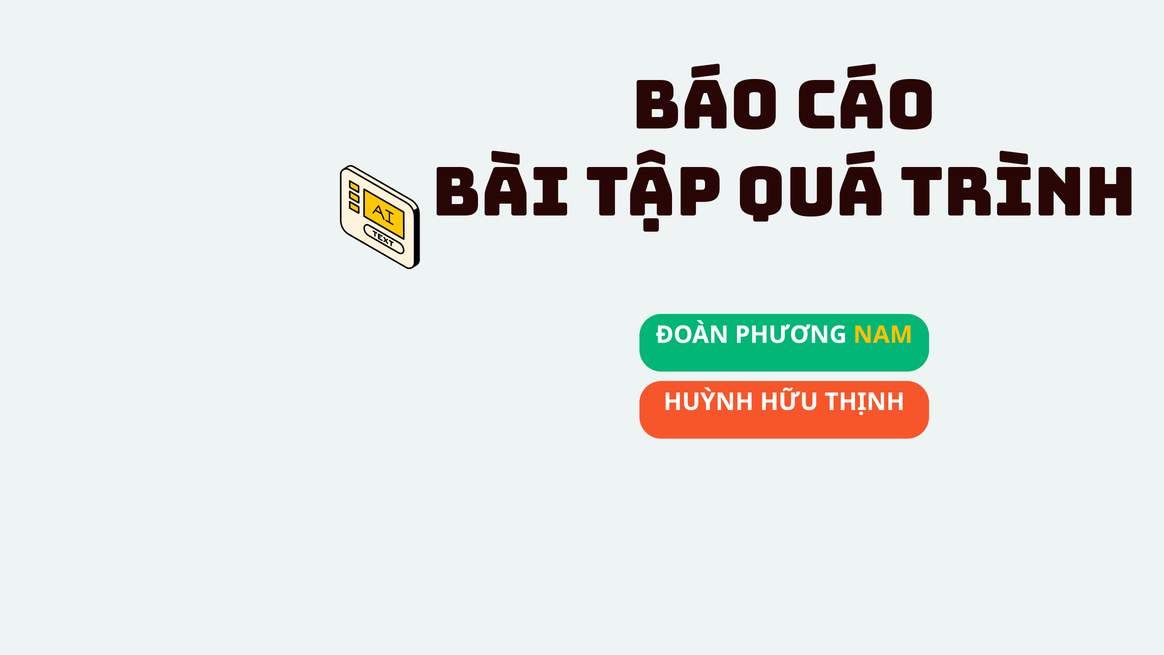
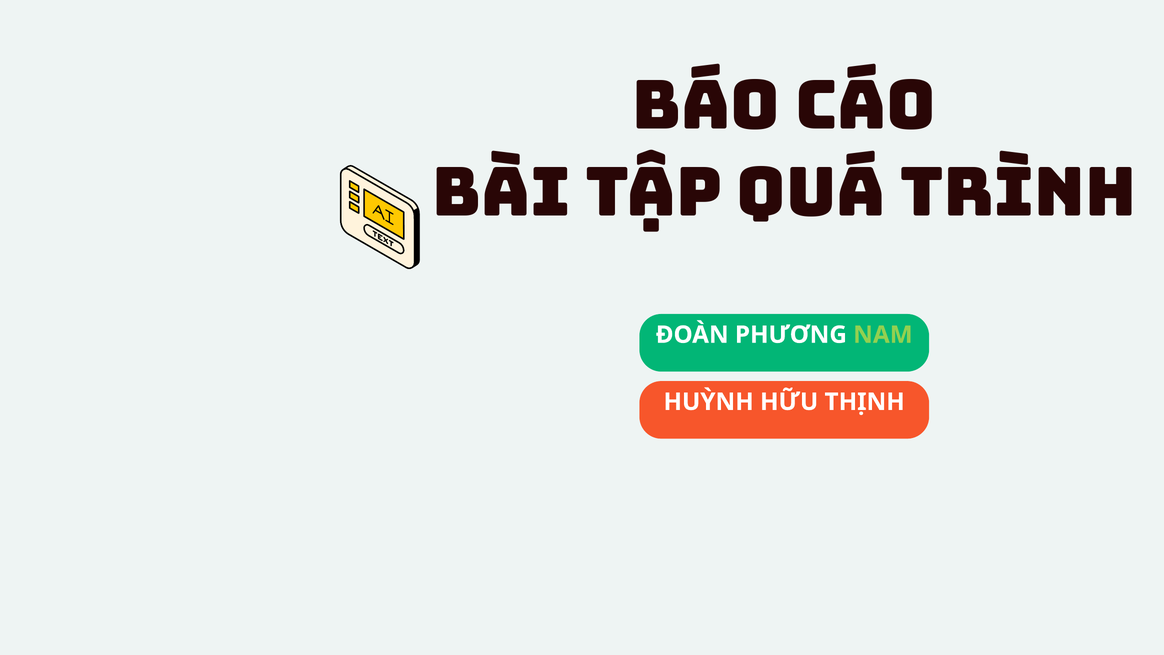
NAM colour: yellow -> light green
